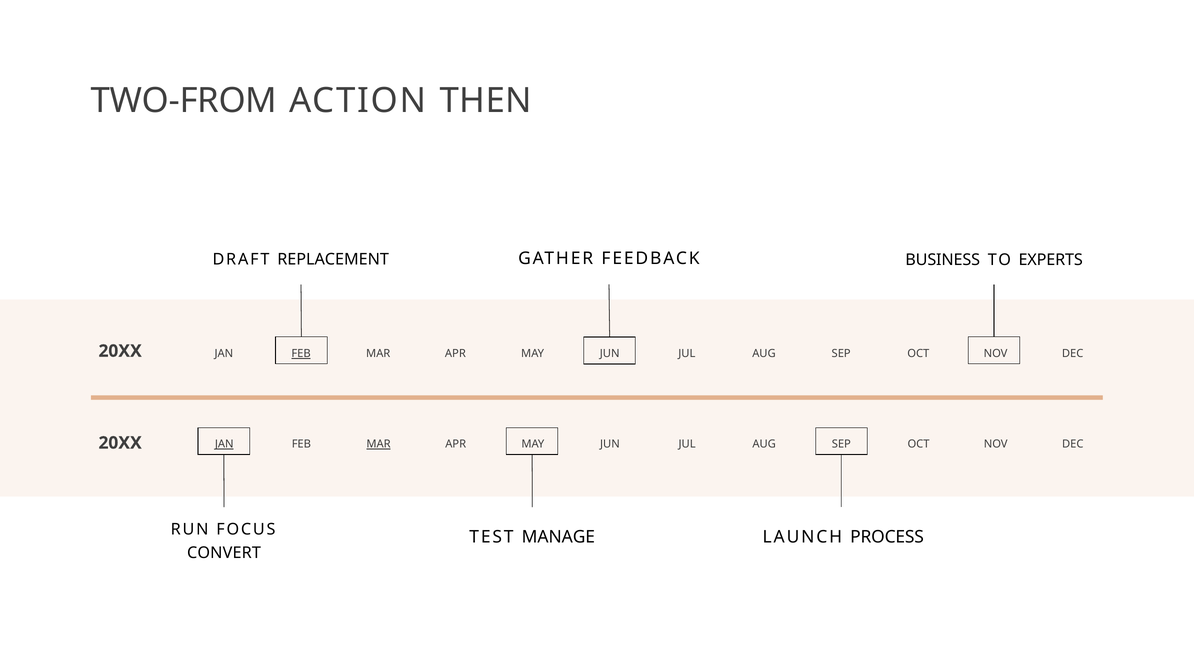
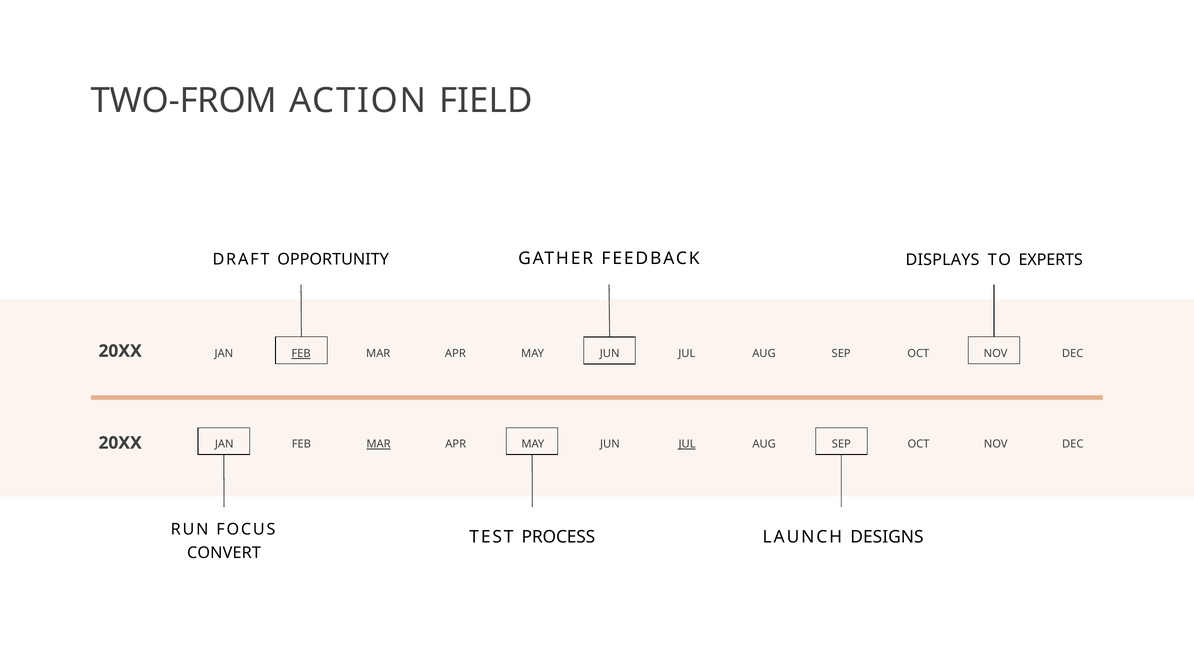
THEN: THEN -> FIELD
REPLACEMENT: REPLACEMENT -> OPPORTUNITY
BUSINESS: BUSINESS -> DISPLAYS
JAN at (224, 444) underline: present -> none
JUL at (687, 444) underline: none -> present
MANAGE: MANAGE -> PROCESS
PROCESS: PROCESS -> DESIGNS
